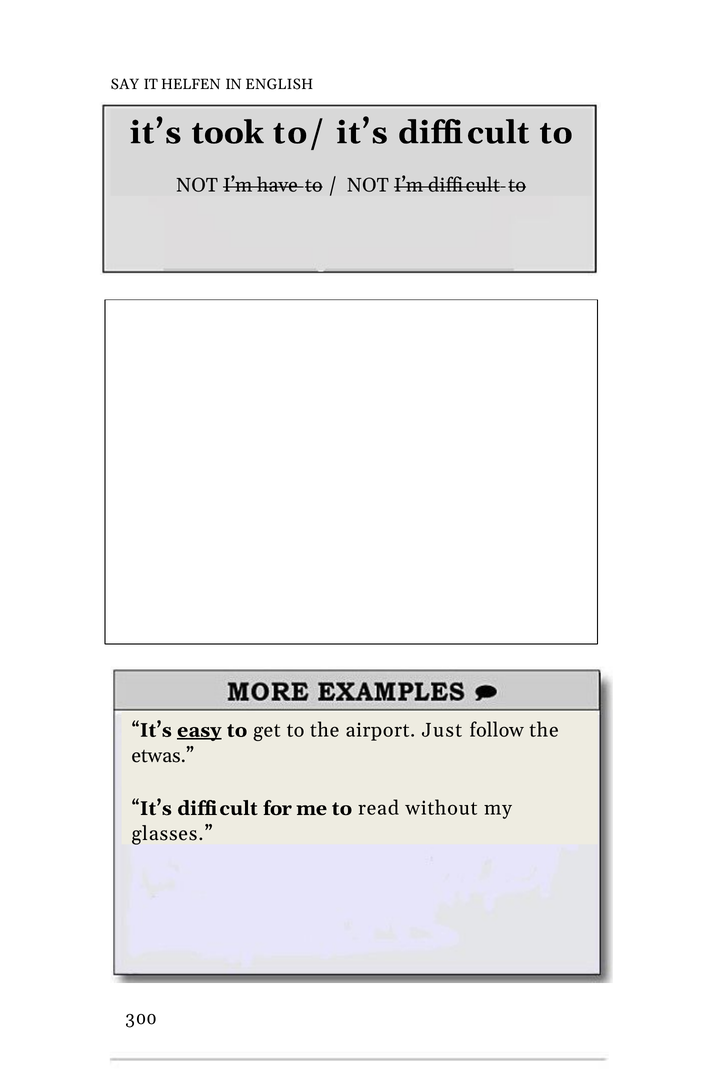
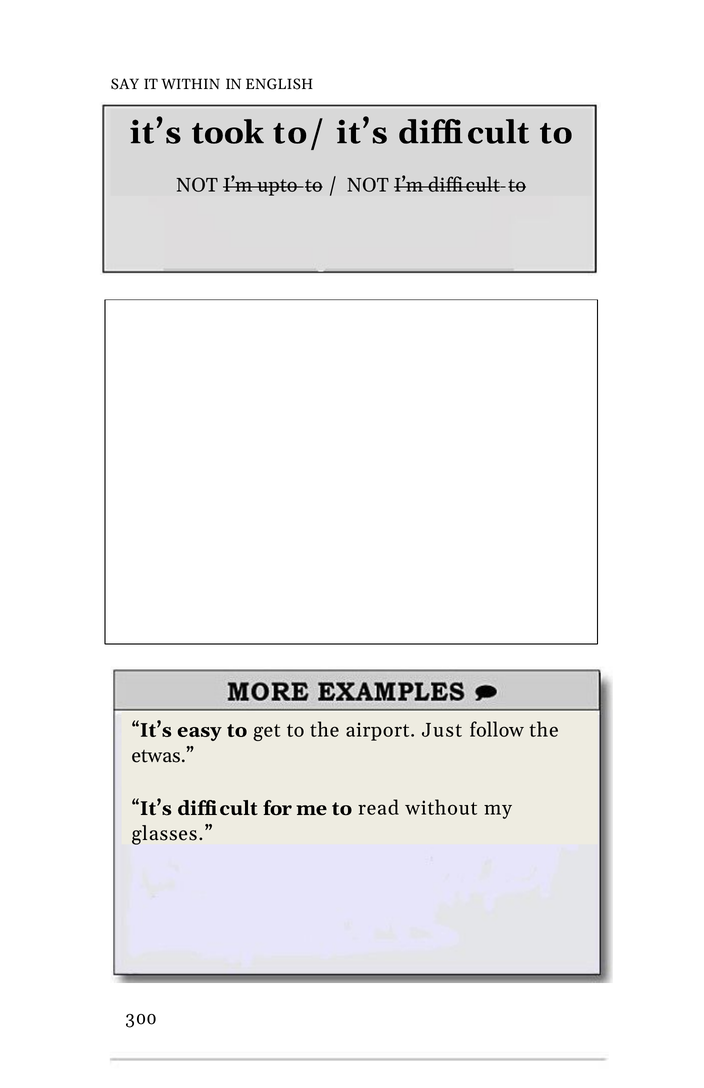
HELFEN: HELFEN -> WITHIN
have: have -> upto
easy underline: present -> none
